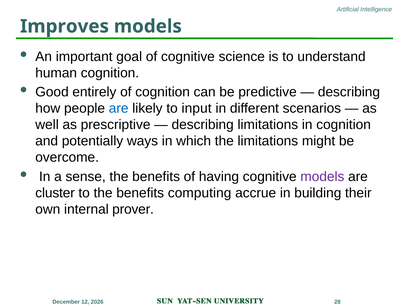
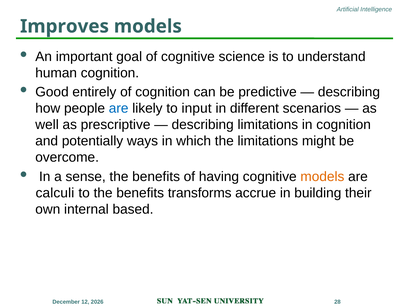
models at (322, 176) colour: purple -> orange
cluster: cluster -> calculi
computing: computing -> transforms
prover: prover -> based
